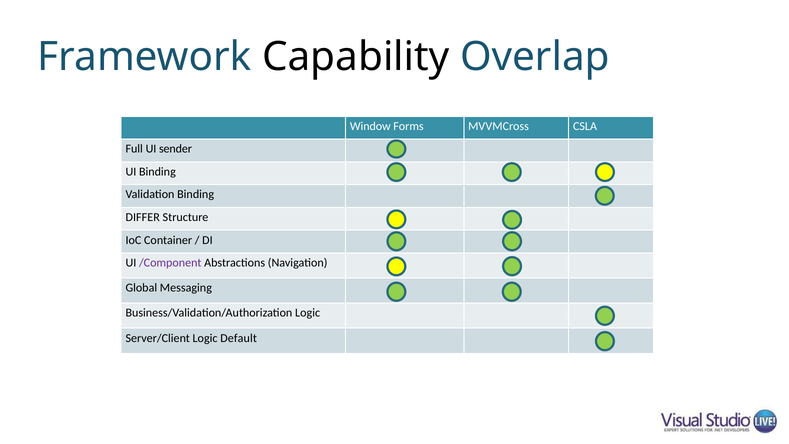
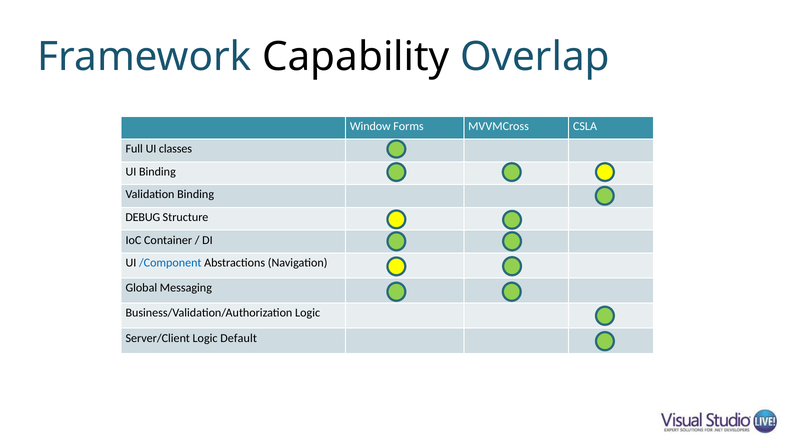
sender: sender -> classes
DIFFER: DIFFER -> DEBUG
/Component colour: purple -> blue
